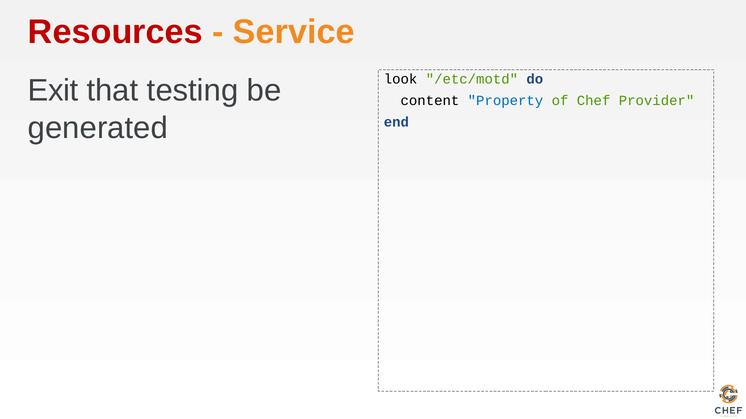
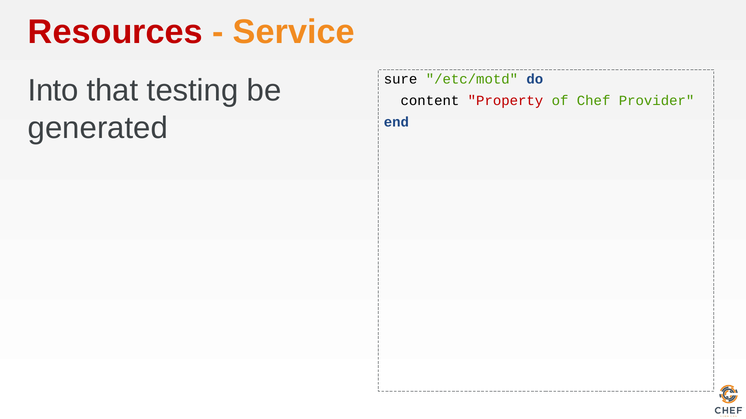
look: look -> sure
Exit: Exit -> Into
Property colour: blue -> red
